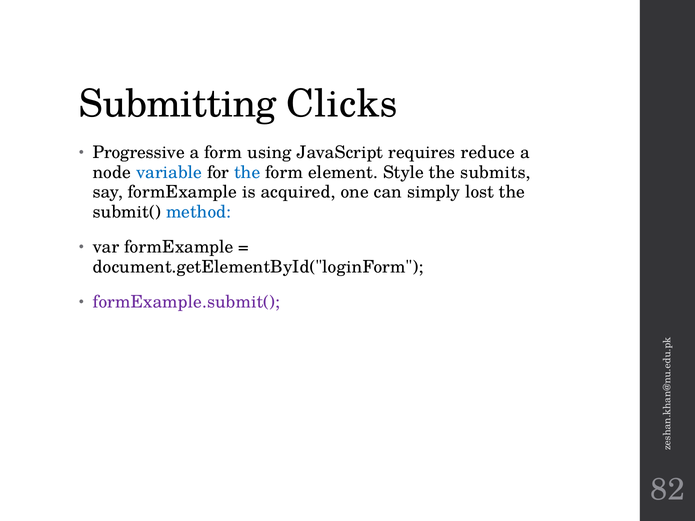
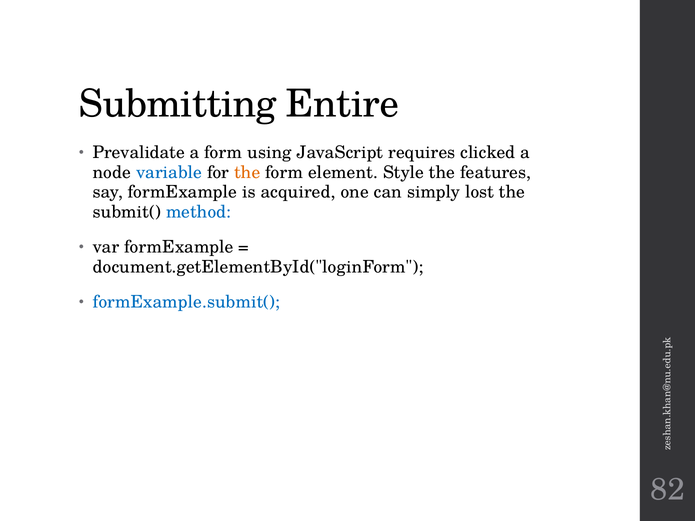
Clicks: Clicks -> Entire
Progressive: Progressive -> Prevalidate
reduce: reduce -> clicked
the at (247, 172) colour: blue -> orange
submits: submits -> features
formExample.submit( colour: purple -> blue
